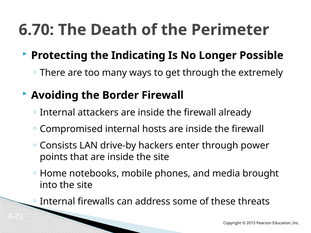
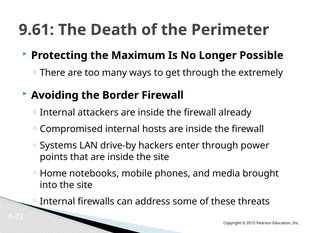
6.70: 6.70 -> 9.61
Indicating: Indicating -> Maximum
Consists: Consists -> Systems
